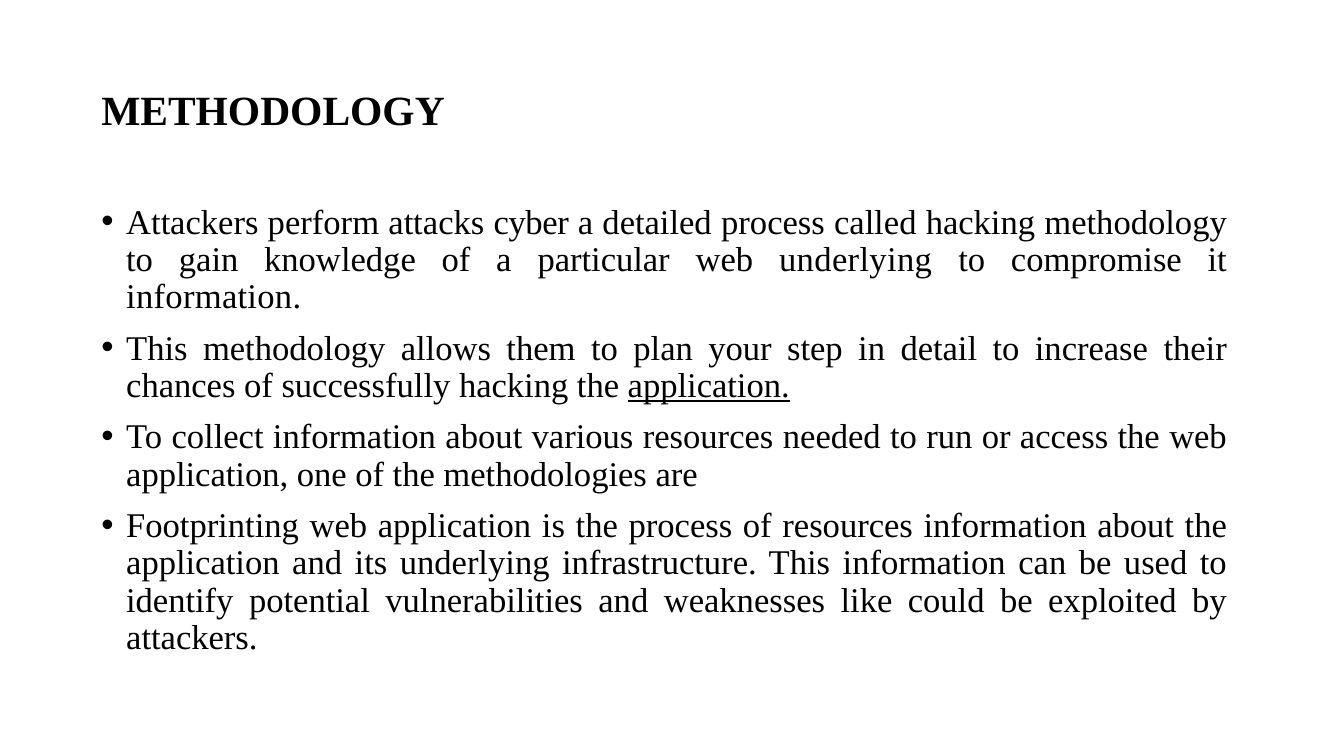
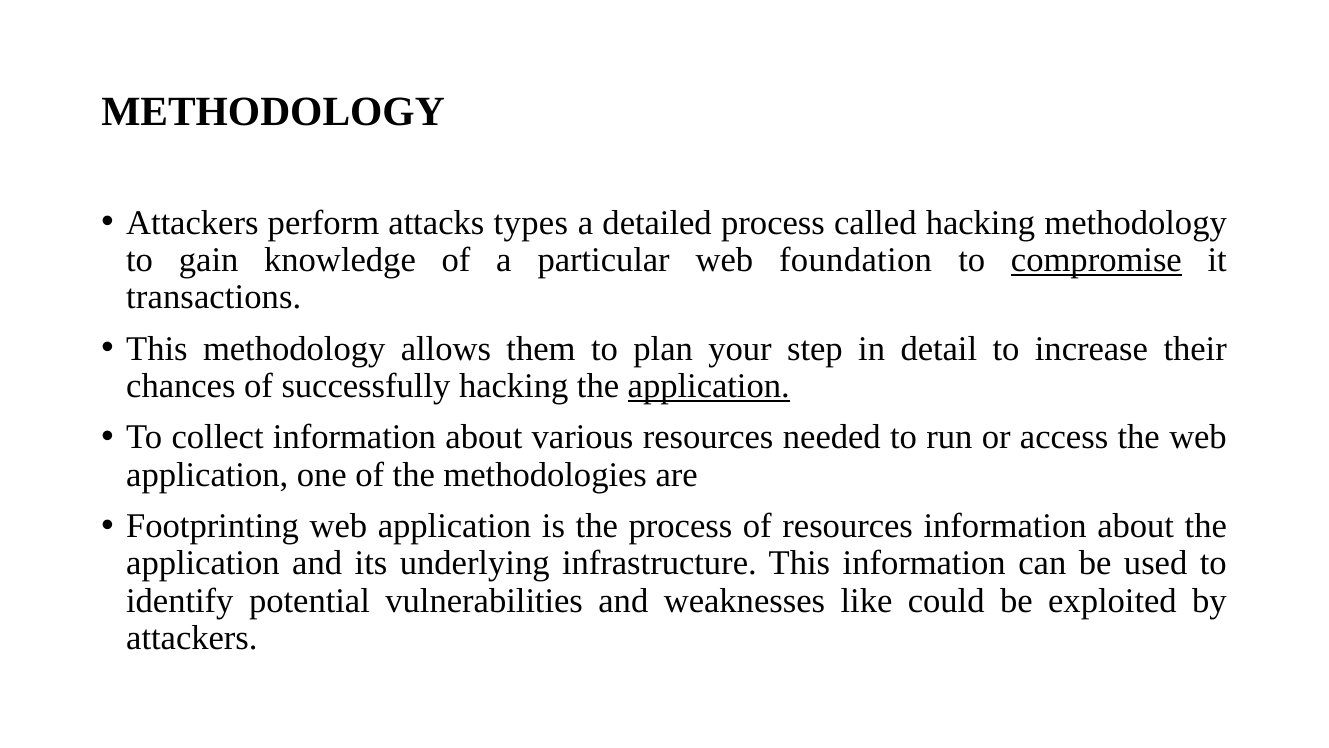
cyber: cyber -> types
web underlying: underlying -> foundation
compromise underline: none -> present
information at (214, 297): information -> transactions
